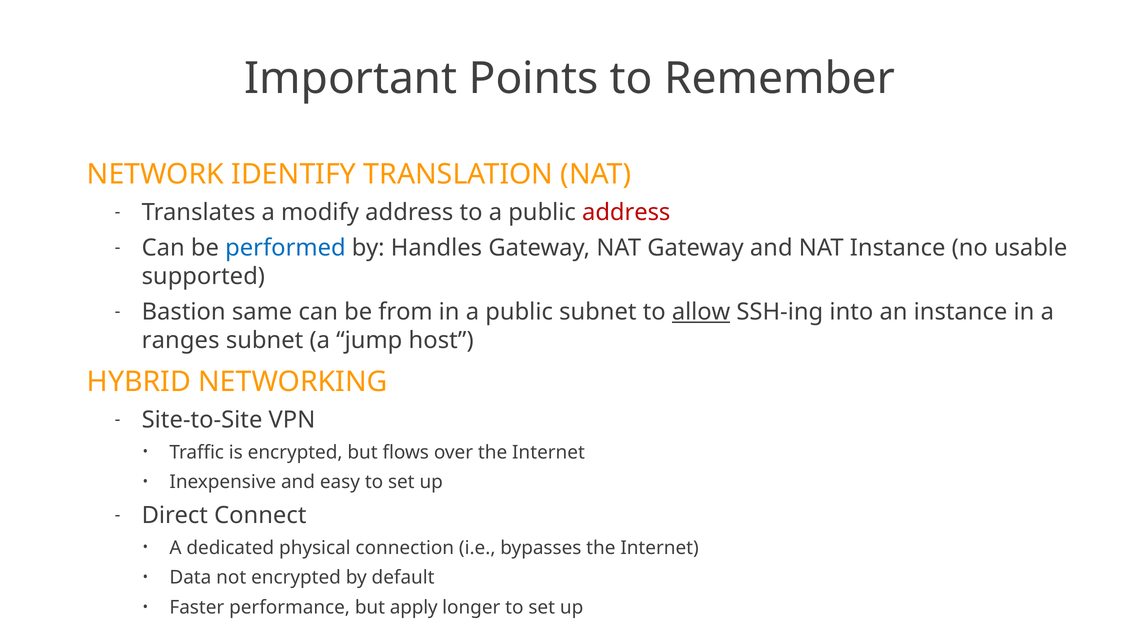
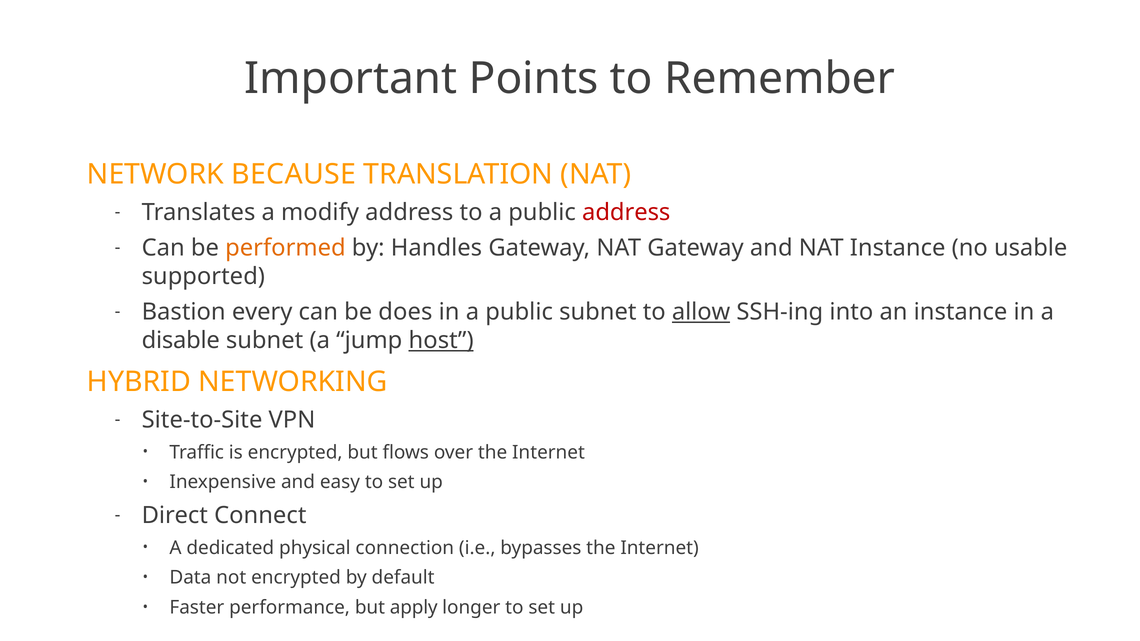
IDENTIFY: IDENTIFY -> BECAUSE
performed colour: blue -> orange
same: same -> every
from: from -> does
ranges: ranges -> disable
host underline: none -> present
